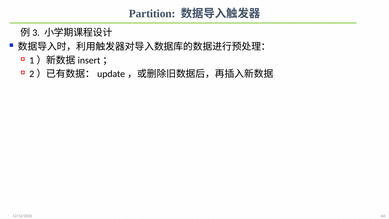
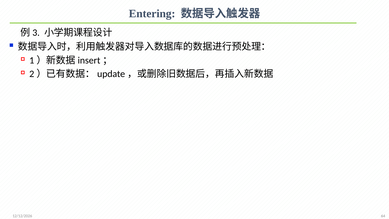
Partition: Partition -> Entering
